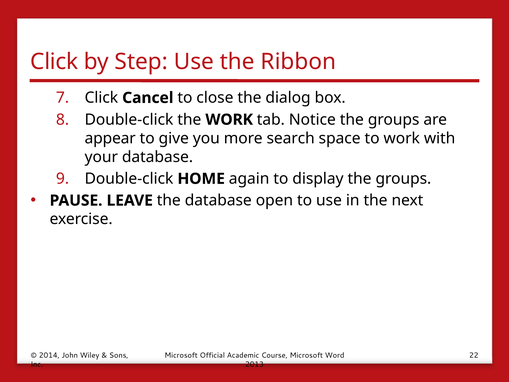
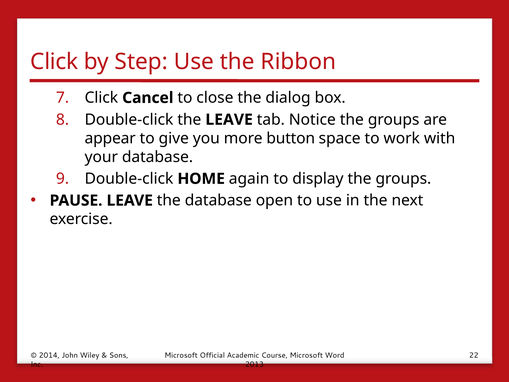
the WORK: WORK -> LEAVE
search: search -> button
